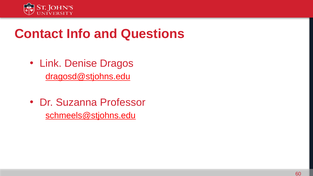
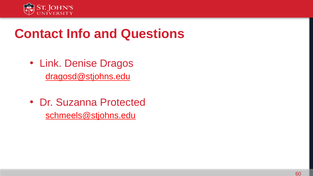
Professor: Professor -> Protected
